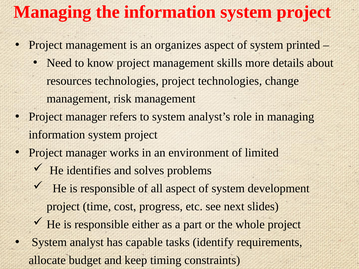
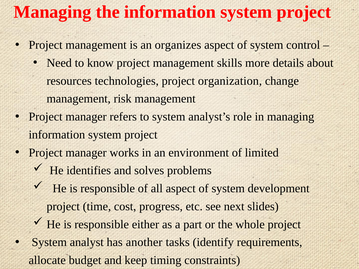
printed: printed -> control
project technologies: technologies -> organization
capable: capable -> another
